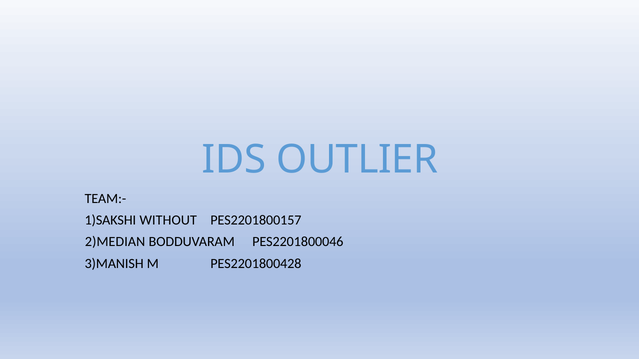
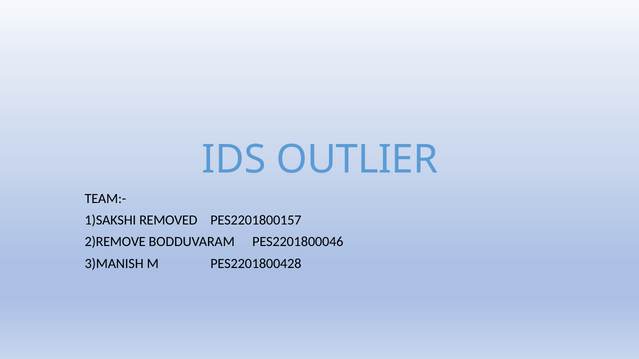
WITHOUT: WITHOUT -> REMOVED
2)MEDIAN: 2)MEDIAN -> 2)REMOVE
